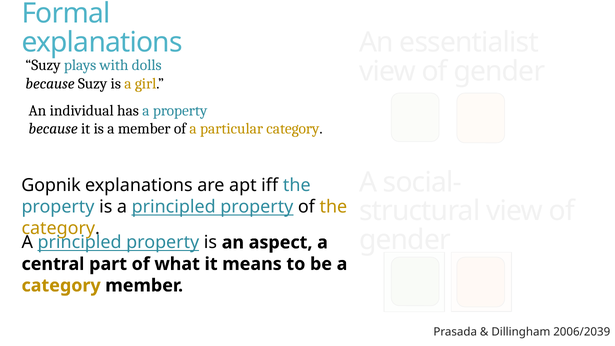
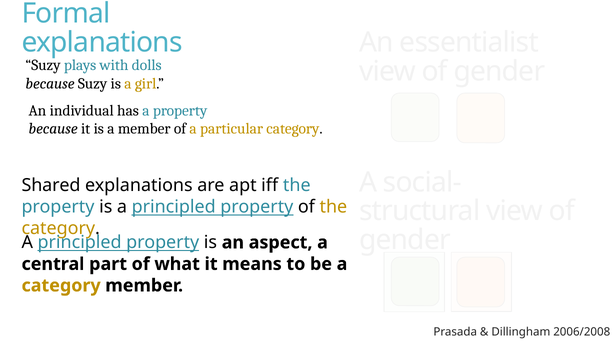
Gopnik: Gopnik -> Shared
2006/2039: 2006/2039 -> 2006/2008
